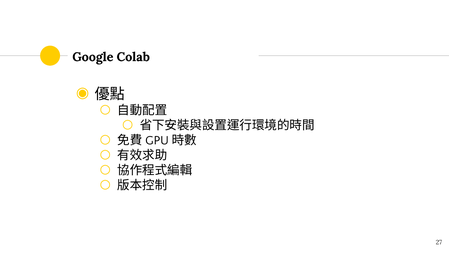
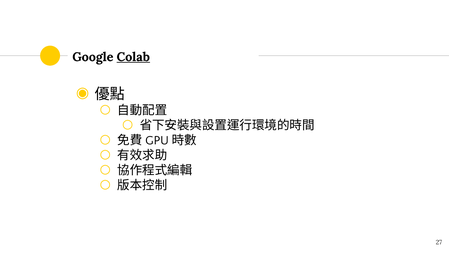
Colab underline: none -> present
